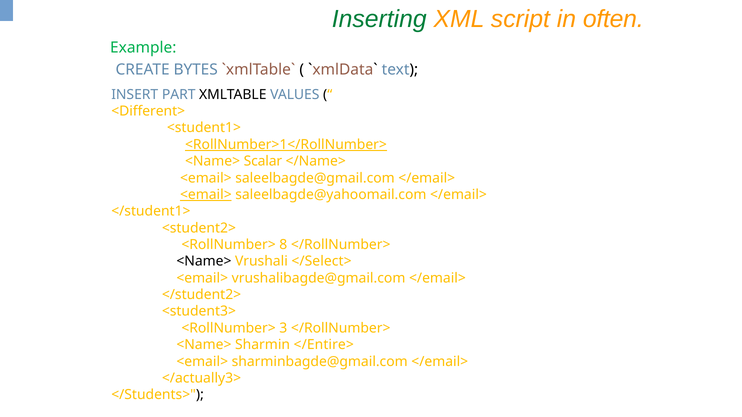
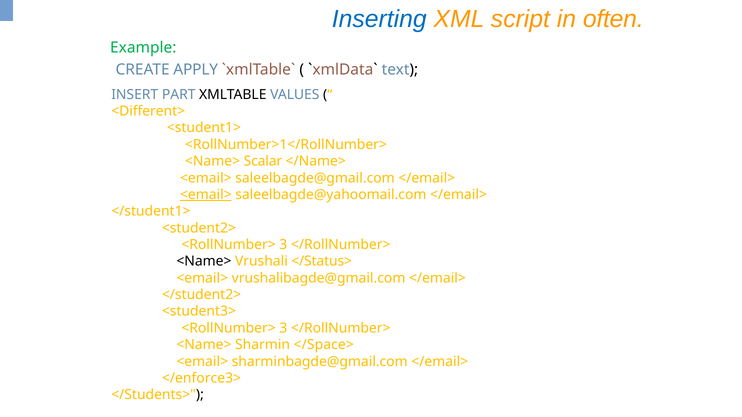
Inserting colour: green -> blue
BYTES: BYTES -> APPLY
<RollNumber>1</RollNumber> underline: present -> none
8 at (283, 245): 8 -> 3
</Select>: </Select> -> </Status>
</Entire>: </Entire> -> </Space>
</actually3>: </actually3> -> </enforce3>
